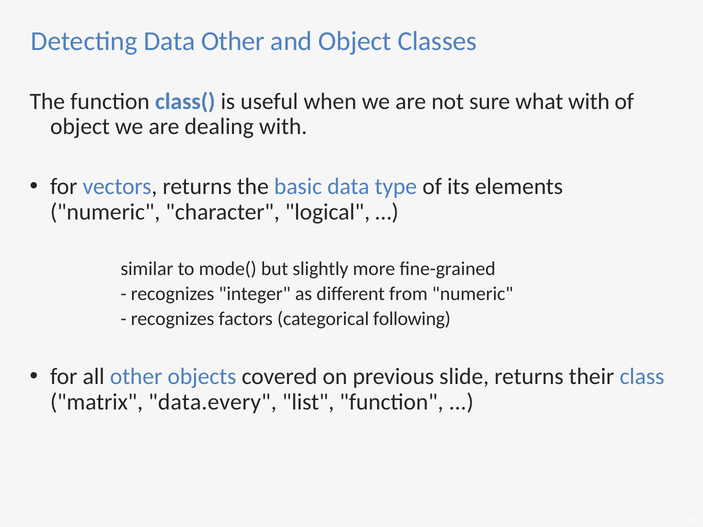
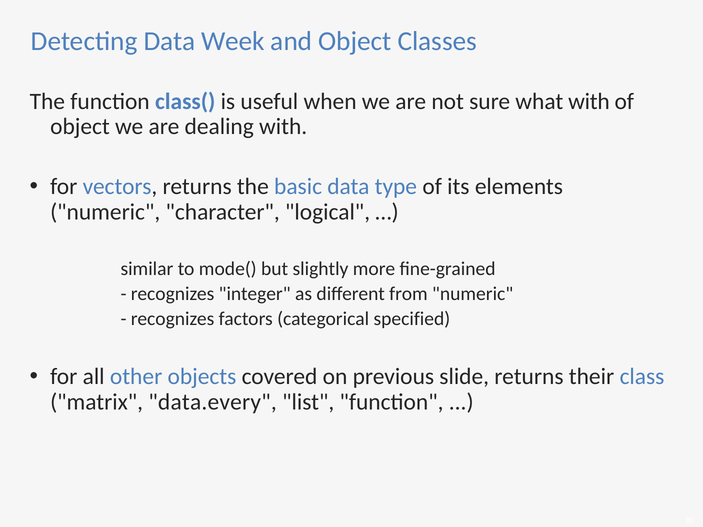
Data Other: Other -> Week
following: following -> specified
